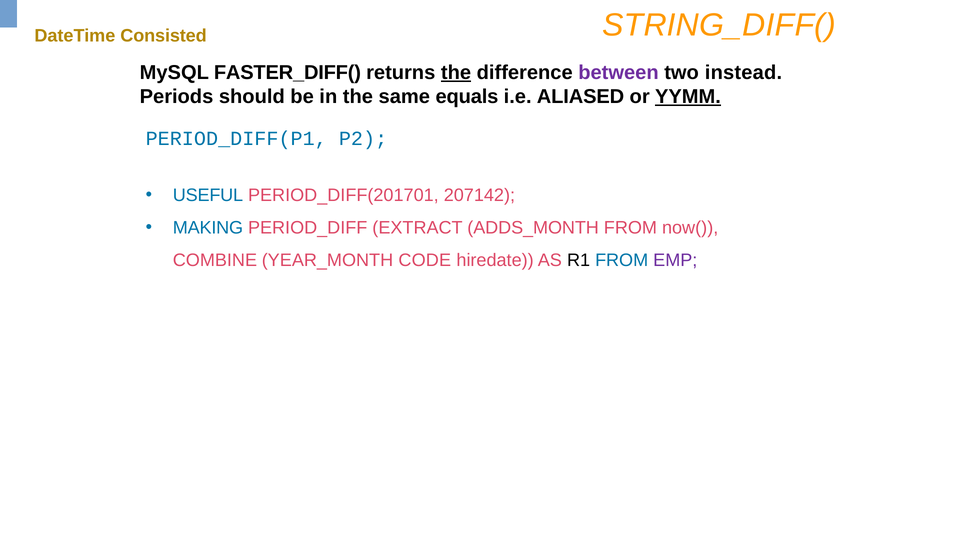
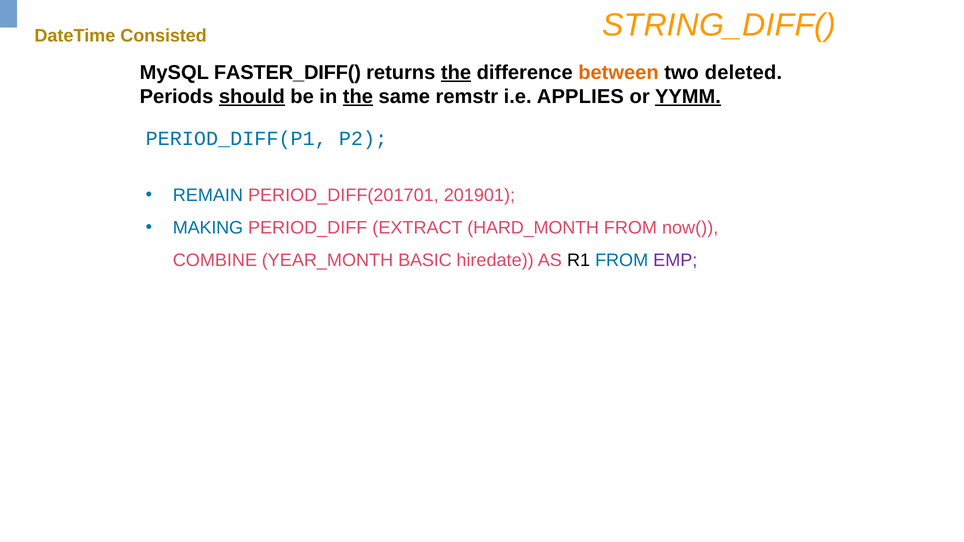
between colour: purple -> orange
instead: instead -> deleted
should underline: none -> present
the at (358, 97) underline: none -> present
equals: equals -> remstr
ALIASED: ALIASED -> APPLIES
USEFUL: USEFUL -> REMAIN
207142: 207142 -> 201901
ADDS_MONTH: ADDS_MONTH -> HARD_MONTH
CODE: CODE -> BASIC
